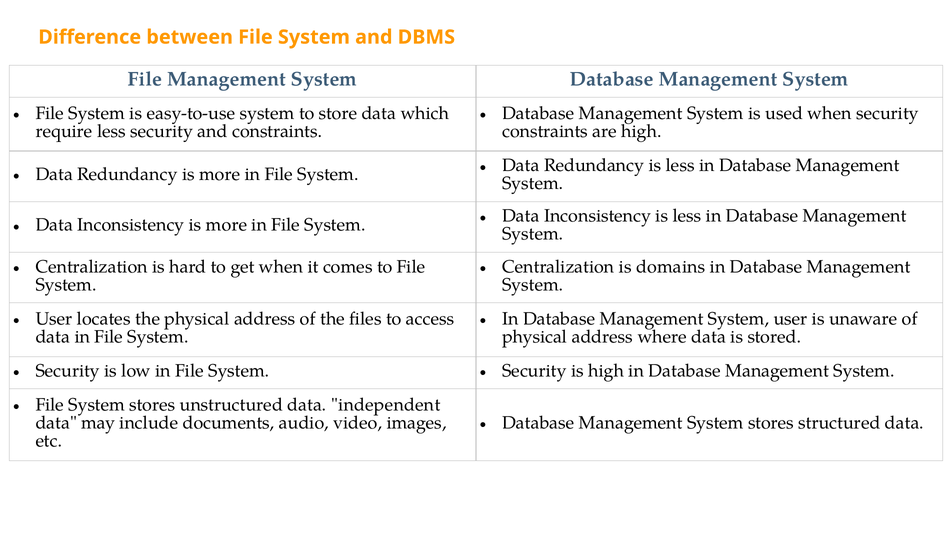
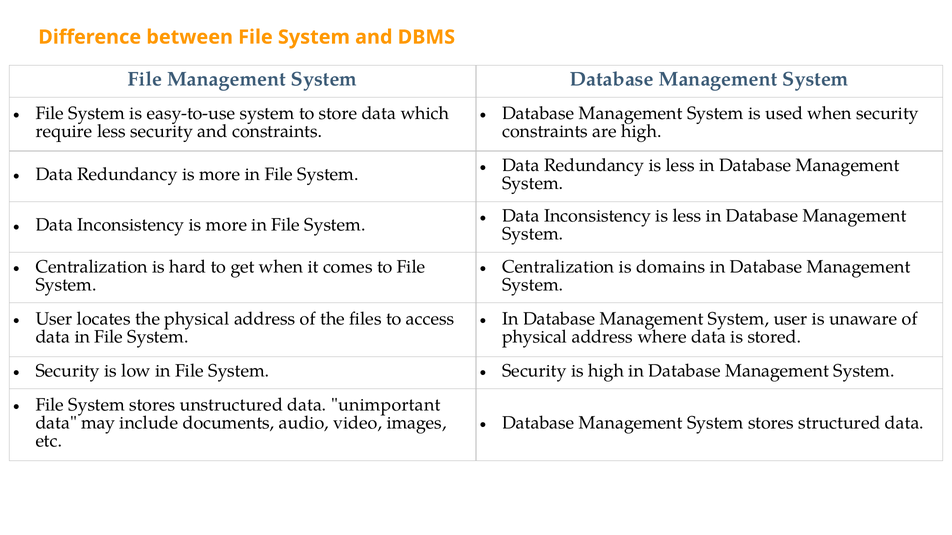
independent: independent -> unimportant
